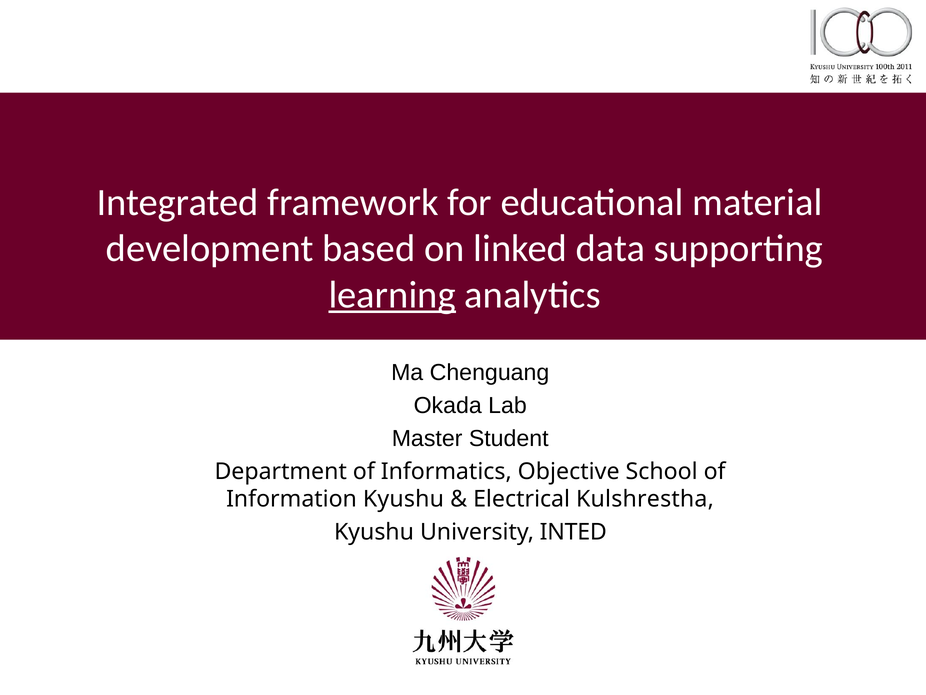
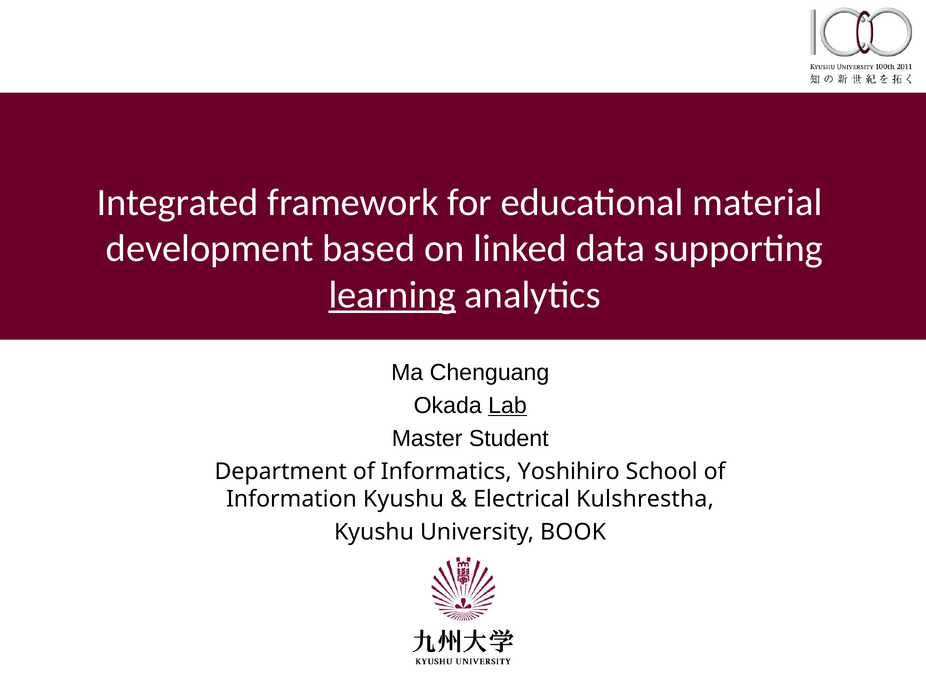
Lab underline: none -> present
Objective: Objective -> Yoshihiro
INTED: INTED -> BOOK
